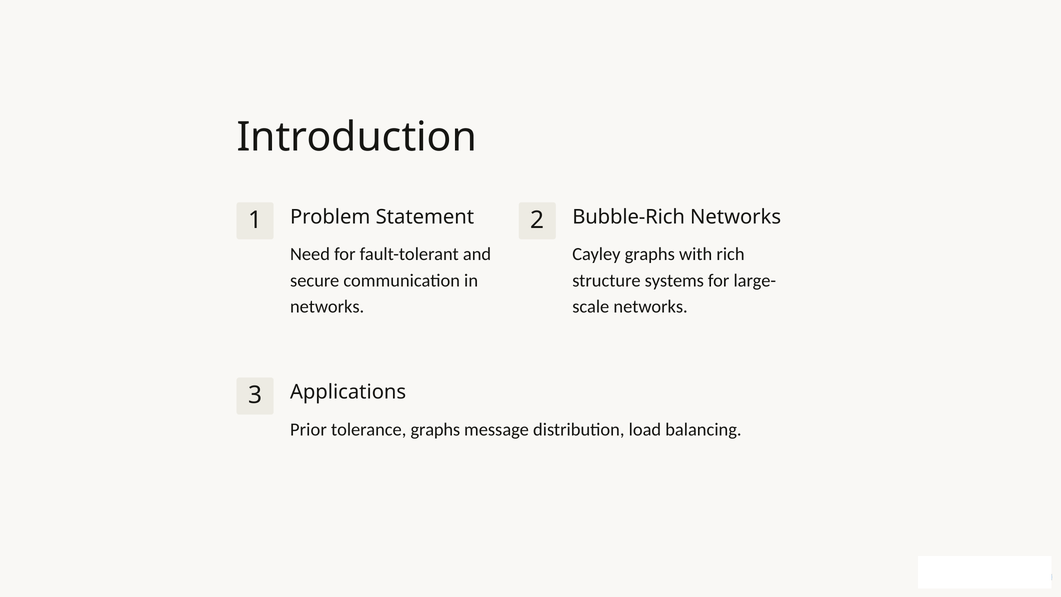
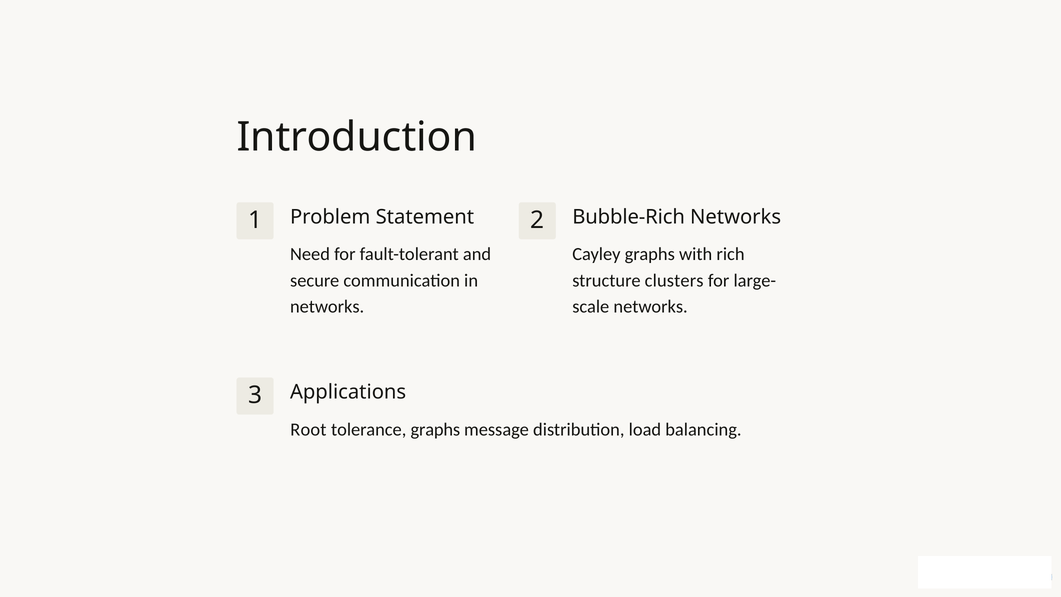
systems: systems -> clusters
Prior: Prior -> Root
